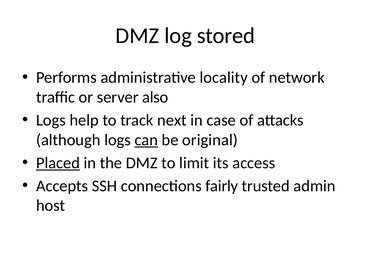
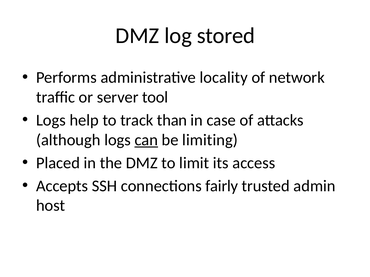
also: also -> tool
next: next -> than
original: original -> limiting
Placed underline: present -> none
